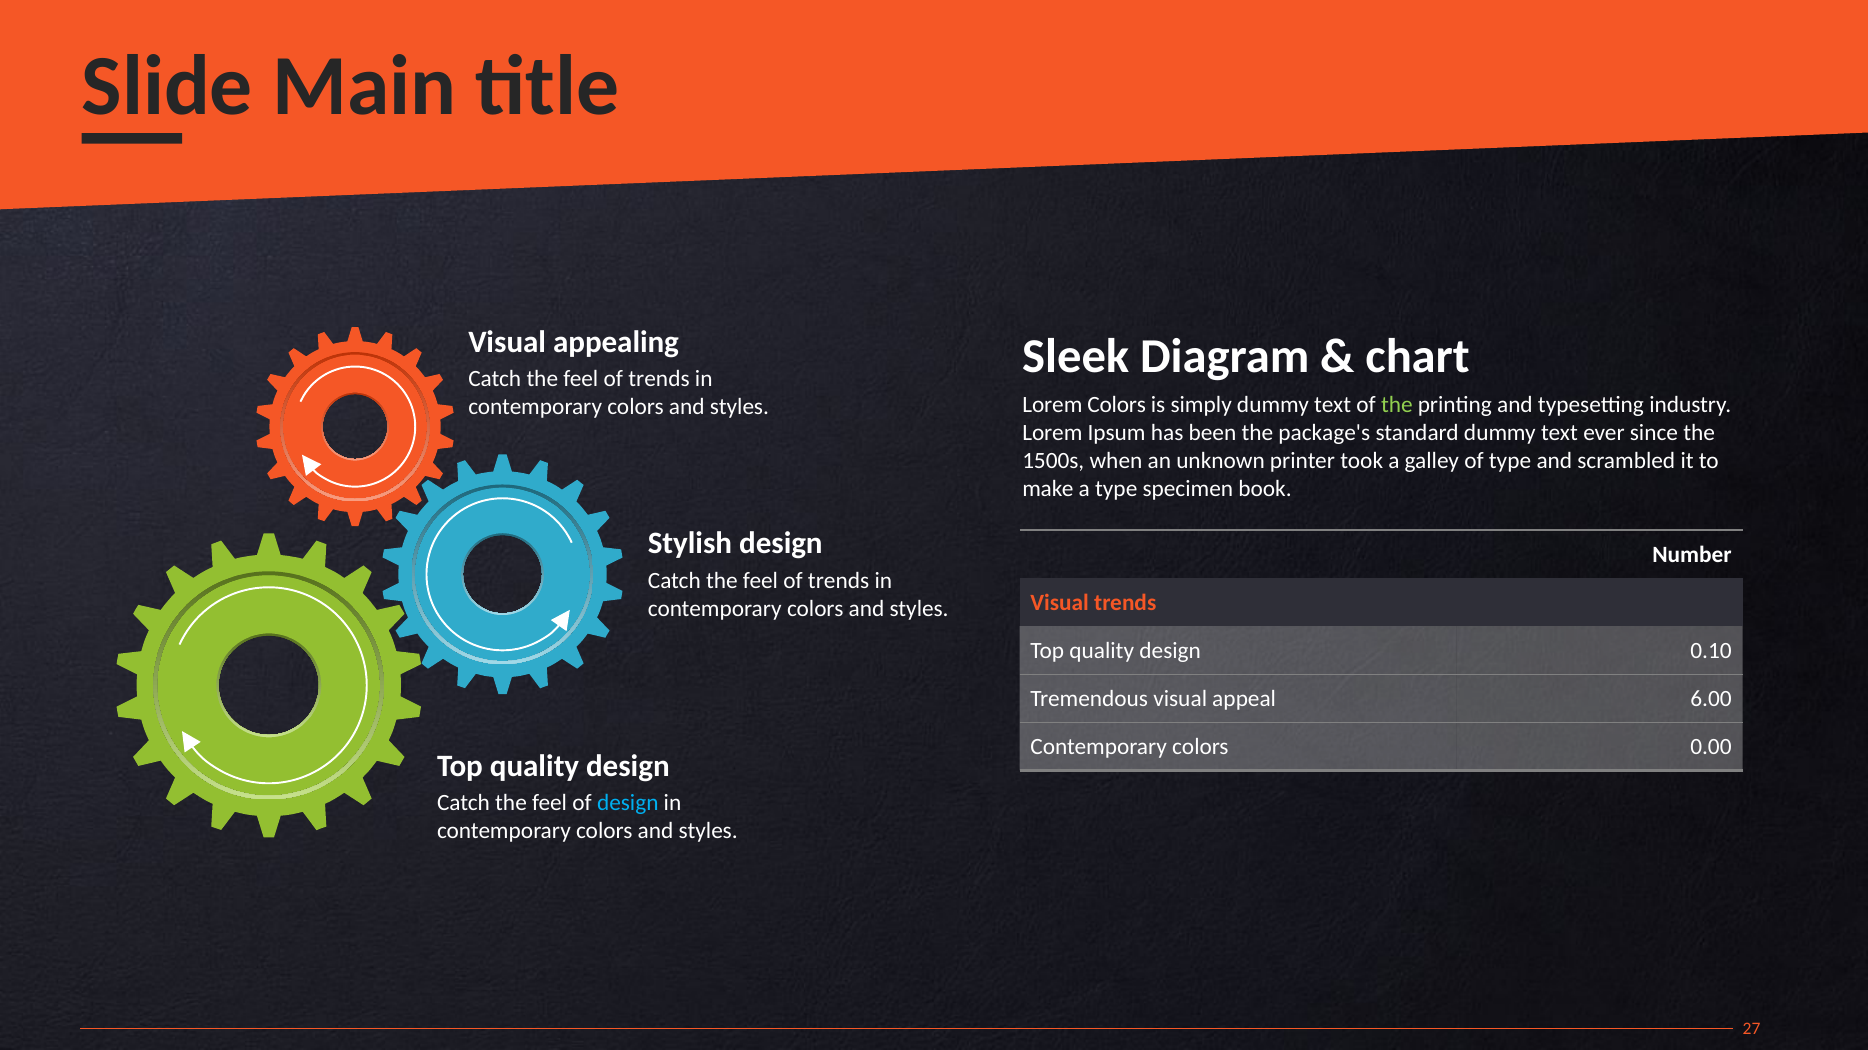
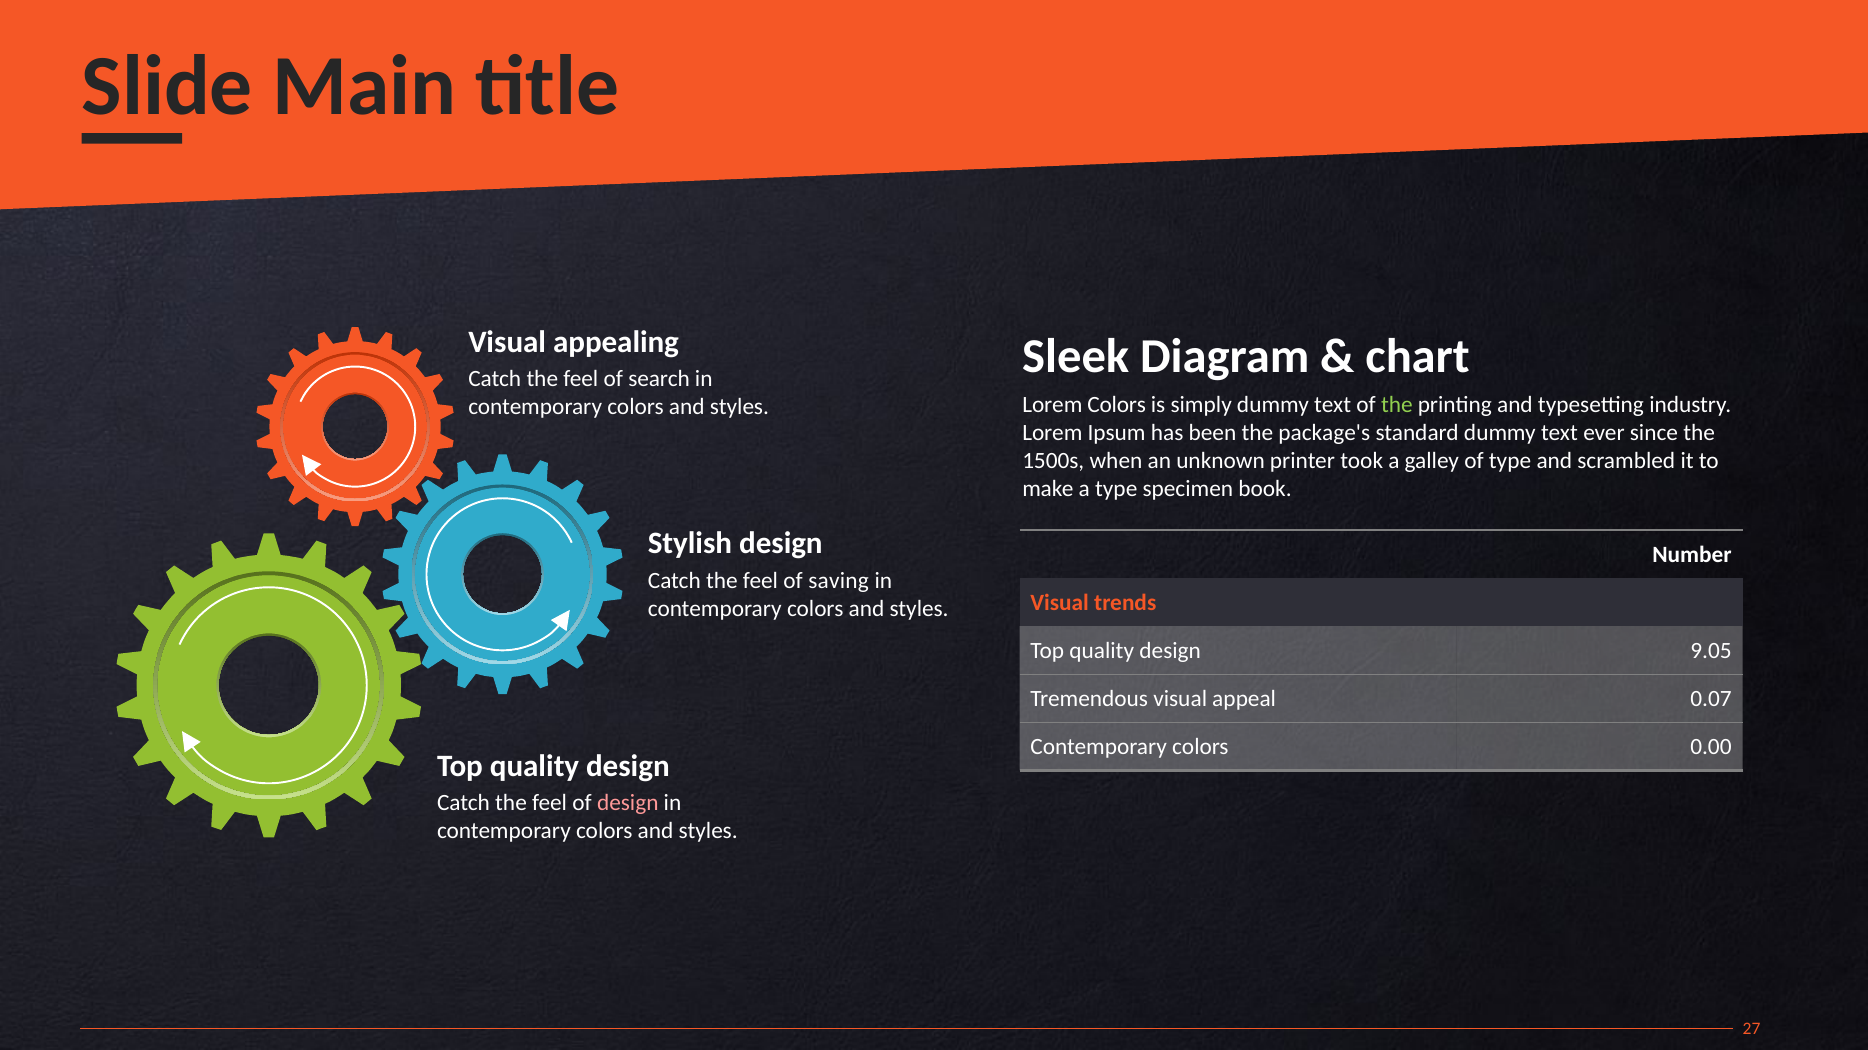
trends at (659, 379): trends -> search
trends at (839, 581): trends -> saving
0.10: 0.10 -> 9.05
6.00: 6.00 -> 0.07
design at (628, 803) colour: light blue -> pink
